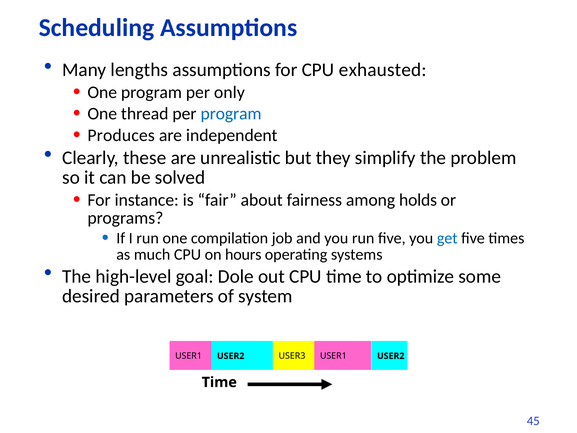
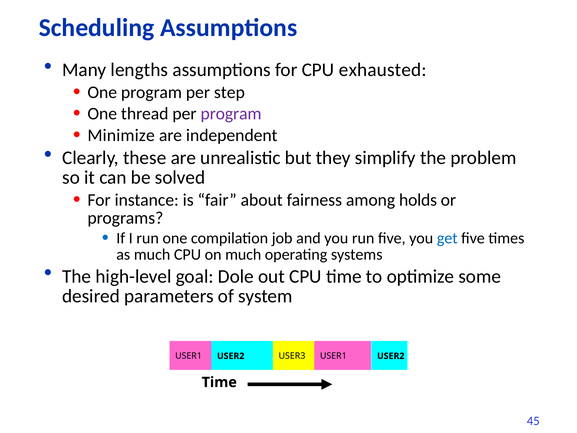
only: only -> step
program at (231, 114) colour: blue -> purple
Produces: Produces -> Minimize
on hours: hours -> much
